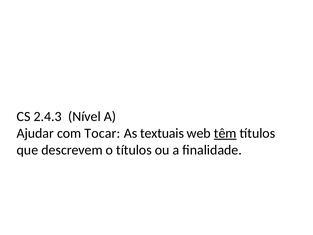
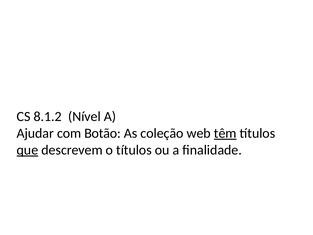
2.4.3: 2.4.3 -> 8.1.2
Tocar: Tocar -> Botão
textuais: textuais -> coleção
que underline: none -> present
